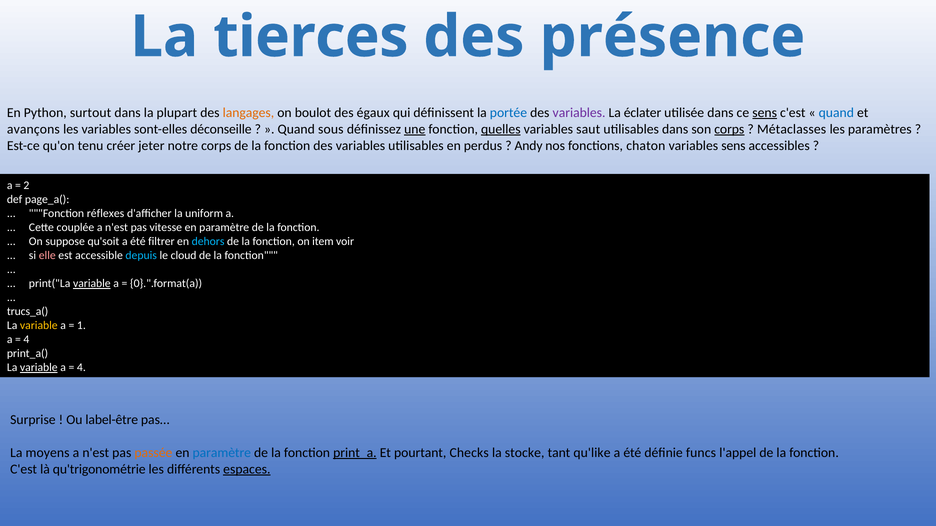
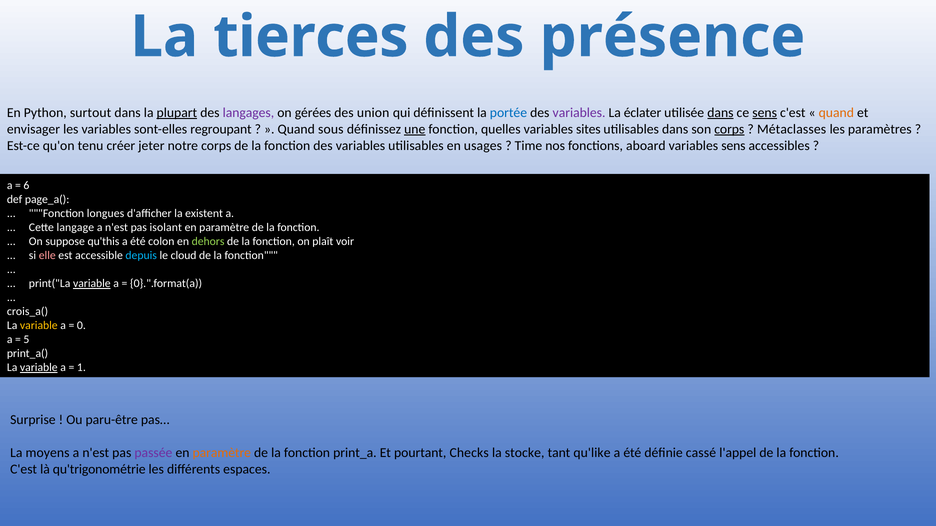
plupart underline: none -> present
langages colour: orange -> purple
boulot: boulot -> gérées
égaux: égaux -> union
dans at (720, 113) underline: none -> present
quand at (836, 113) colour: blue -> orange
avançons: avançons -> envisager
déconseille: déconseille -> regroupant
quelles underline: present -> none
saut: saut -> sites
perdus: perdus -> usages
Andy: Andy -> Time
chaton: chaton -> aboard
2: 2 -> 6
réflexes: réflexes -> longues
uniform: uniform -> existent
couplée: couplée -> langage
vitesse: vitesse -> isolant
qu'soit: qu'soit -> qu'this
filtrer: filtrer -> colon
dehors colour: light blue -> light green
item: item -> plaît
trucs_a(: trucs_a( -> crois_a(
1: 1 -> 0
4 at (26, 340): 4 -> 5
4 at (81, 368): 4 -> 1
label-être: label-être -> paru-être
passée colour: orange -> purple
paramètre at (222, 453) colour: blue -> orange
print_a underline: present -> none
funcs: funcs -> cassé
espaces underline: present -> none
